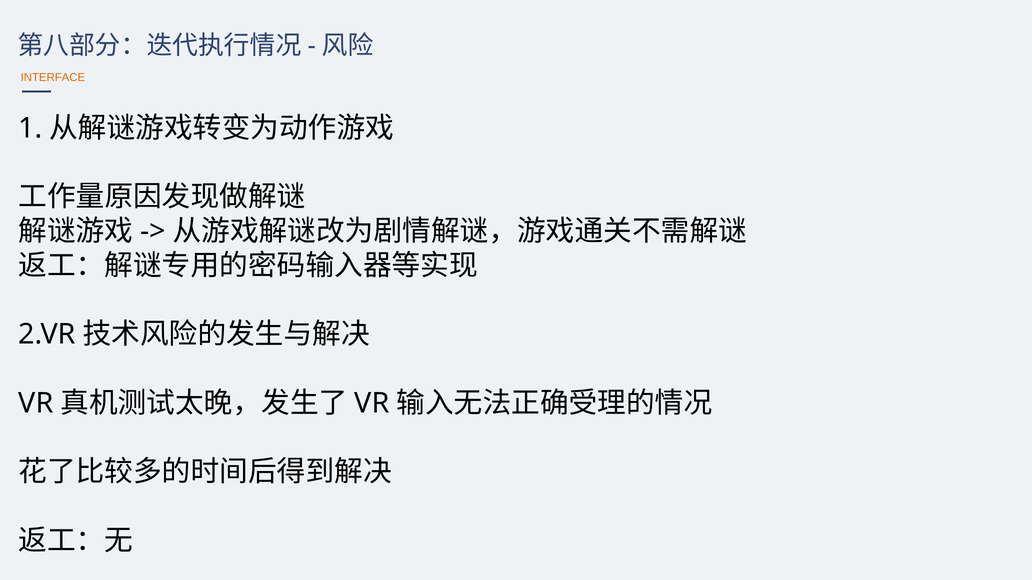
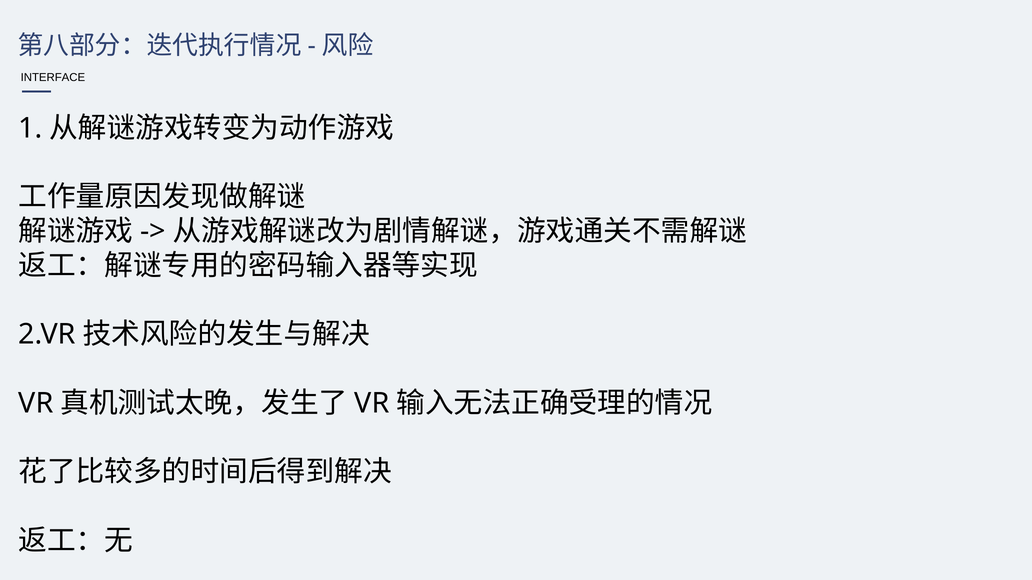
INTERFACE colour: orange -> black
